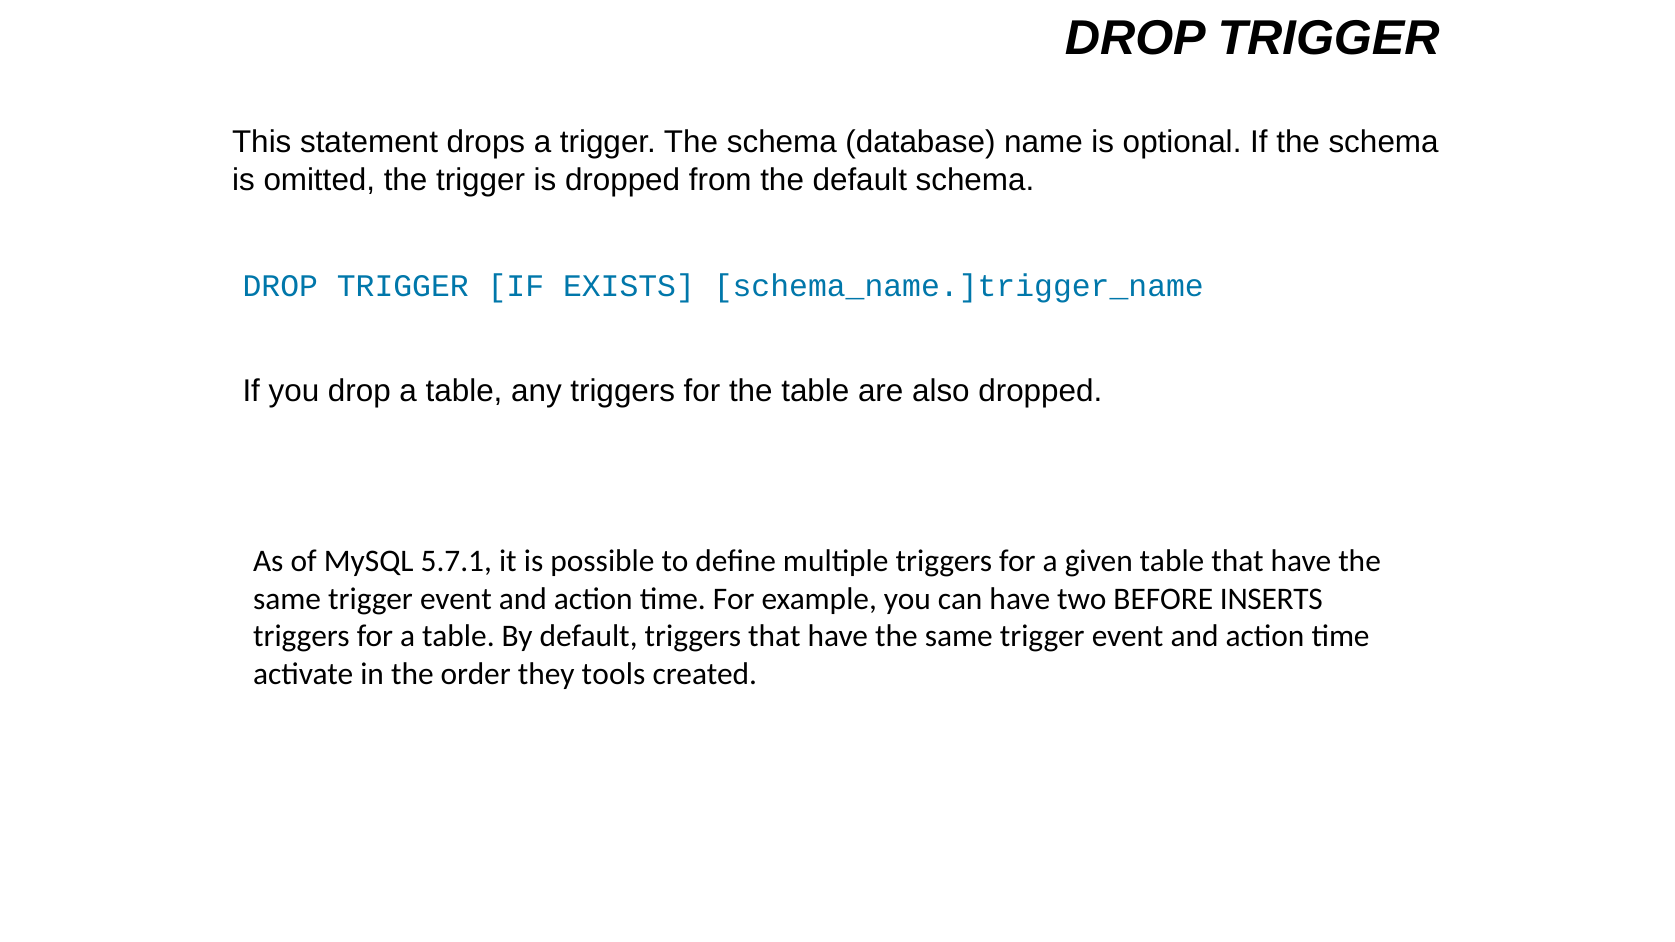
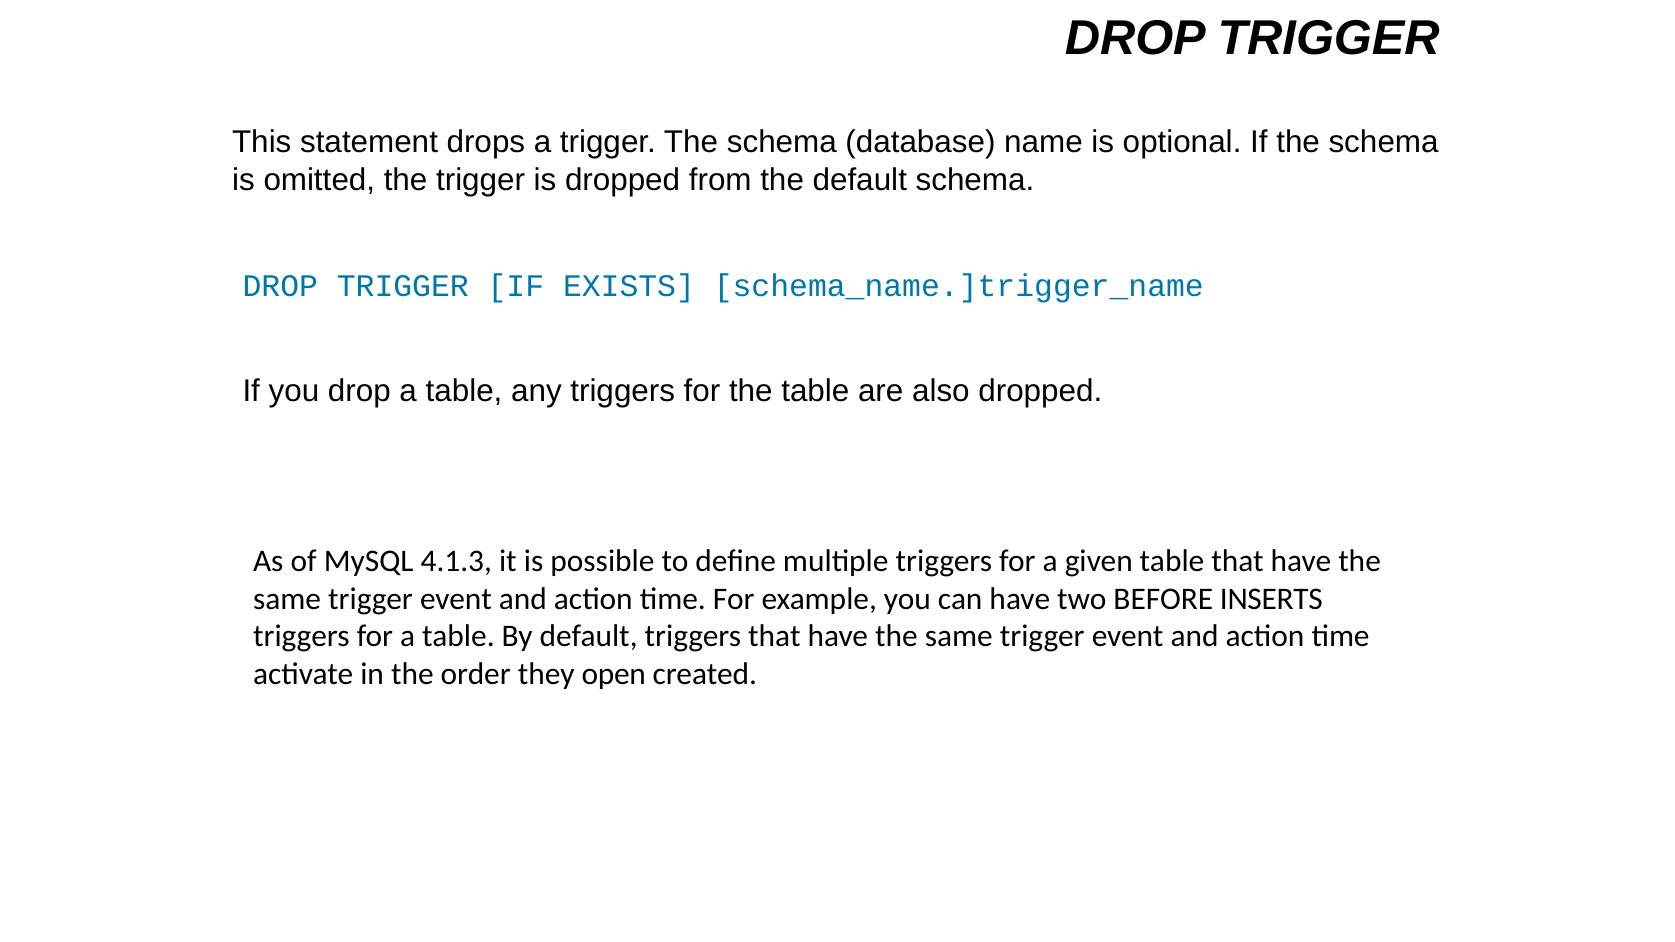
5.7.1: 5.7.1 -> 4.1.3
tools: tools -> open
